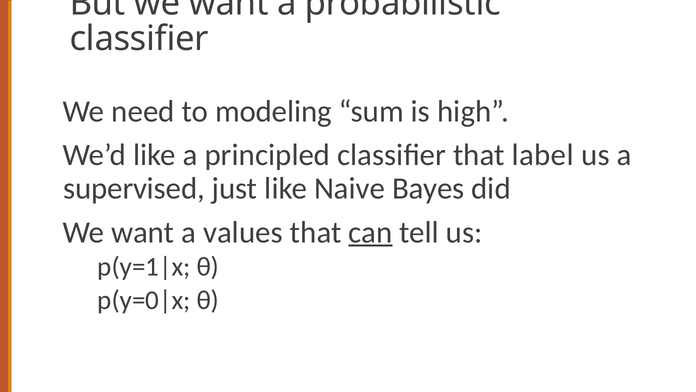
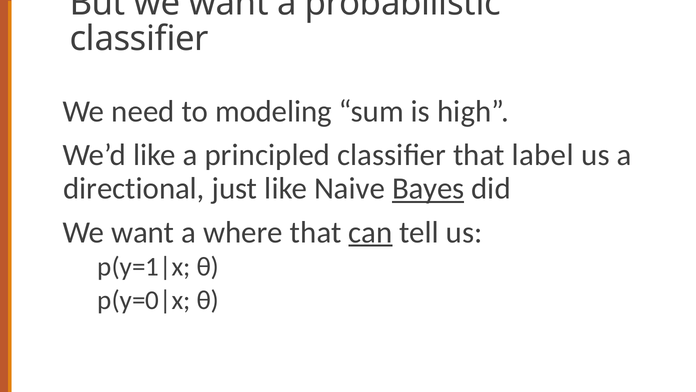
supervised: supervised -> directional
Bayes underline: none -> present
values: values -> where
